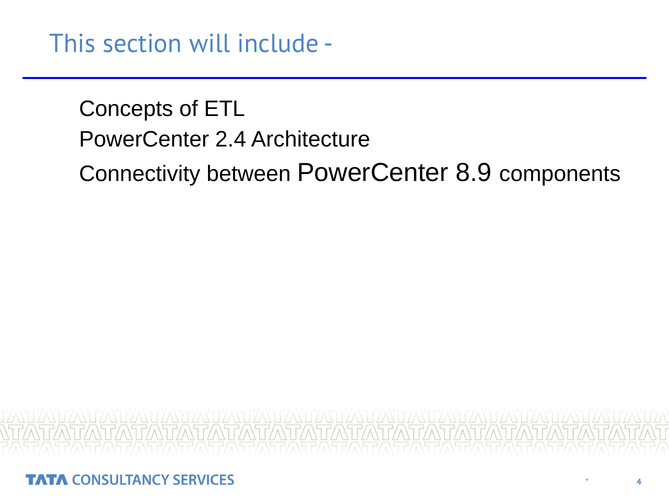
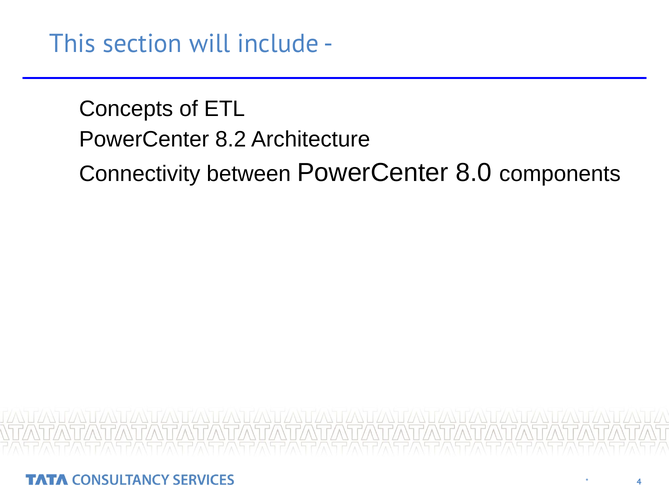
2.4: 2.4 -> 8.2
8.9: 8.9 -> 8.0
